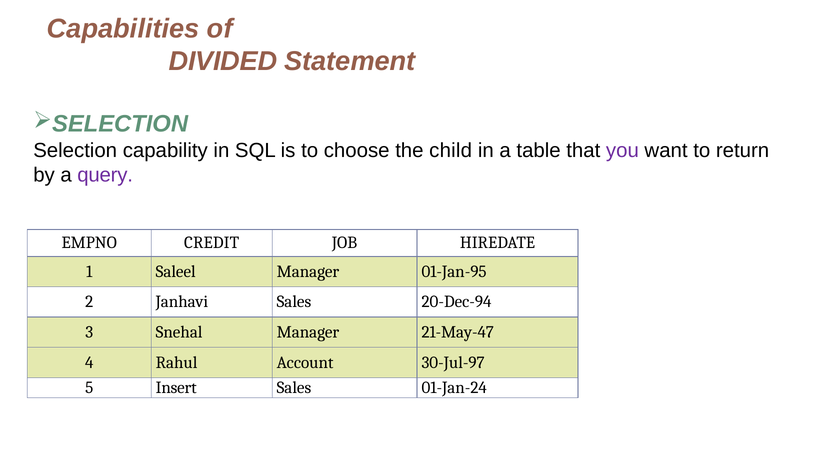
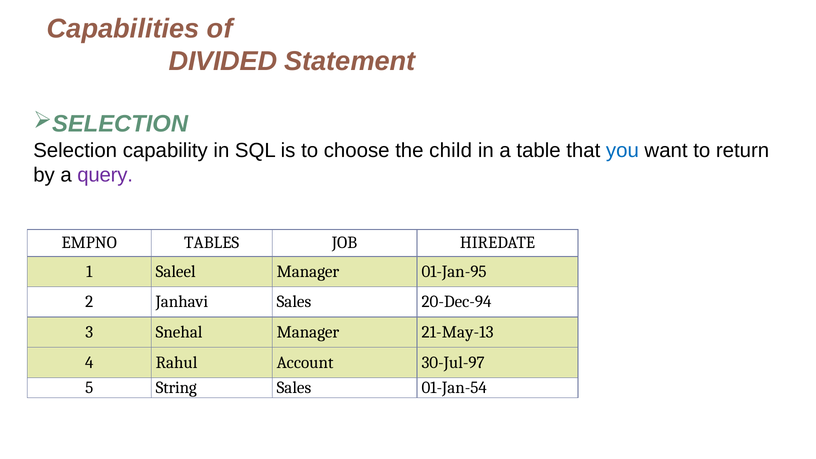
you colour: purple -> blue
CREDIT: CREDIT -> TABLES
21-May-47: 21-May-47 -> 21-May-13
Insert: Insert -> String
01-Jan-24: 01-Jan-24 -> 01-Jan-54
